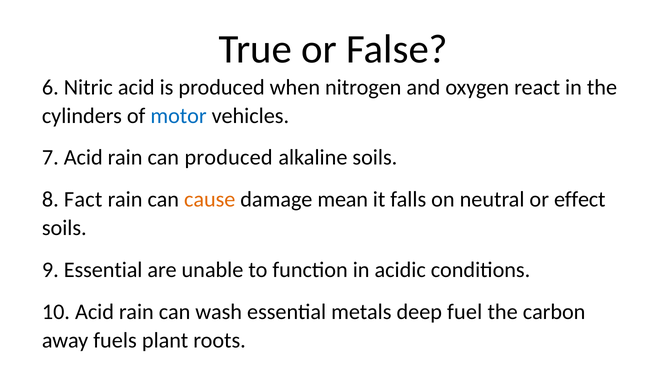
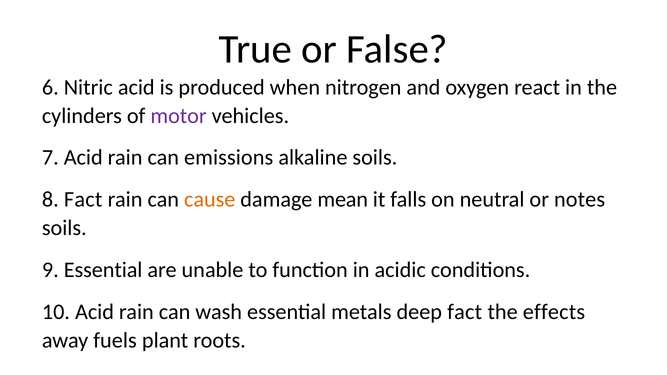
motor colour: blue -> purple
can produced: produced -> emissions
effect: effect -> notes
deep fuel: fuel -> fact
carbon: carbon -> effects
